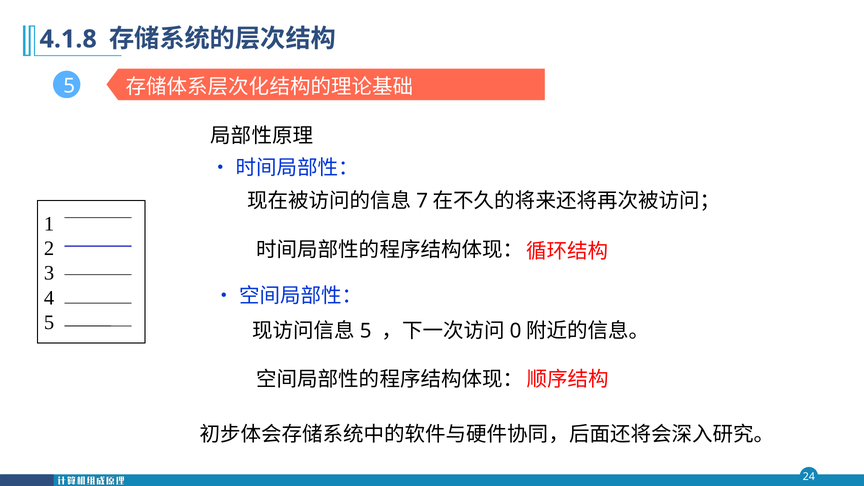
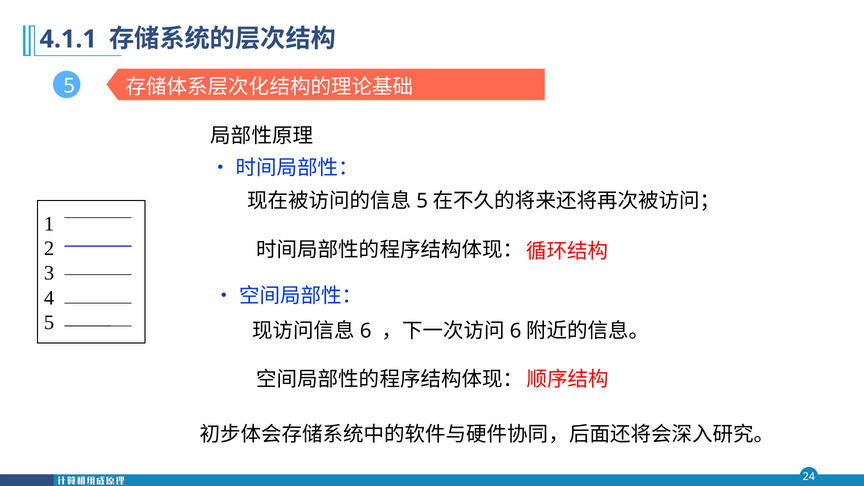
4.1.8: 4.1.8 -> 4.1.1
7 at (422, 201): 7 -> 5
5 at (366, 331): 5 -> 6
0 at (516, 331): 0 -> 6
